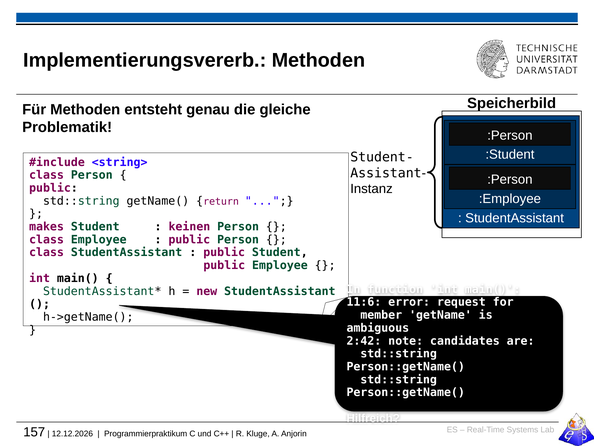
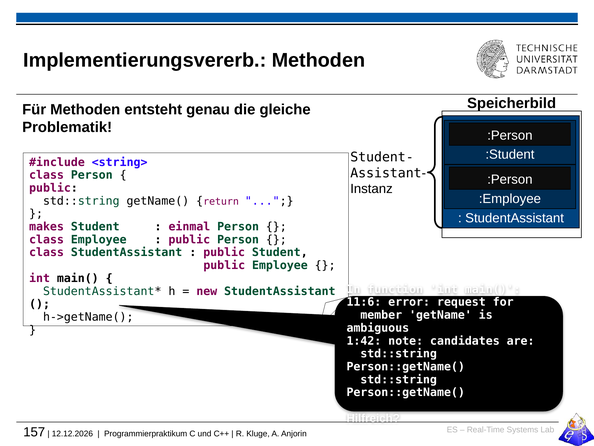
keinen: keinen -> einmal
2:42: 2:42 -> 1:42
